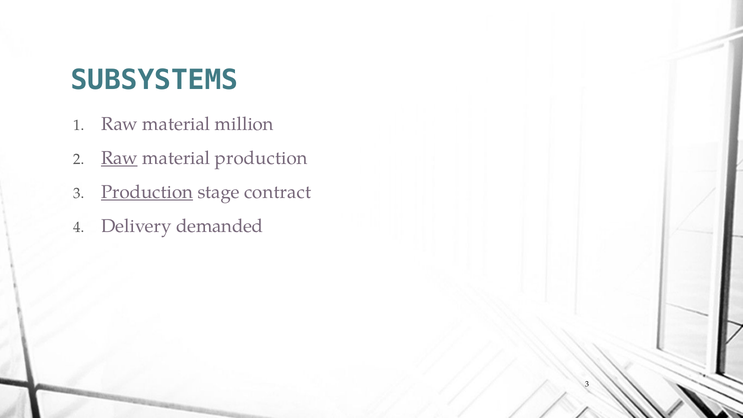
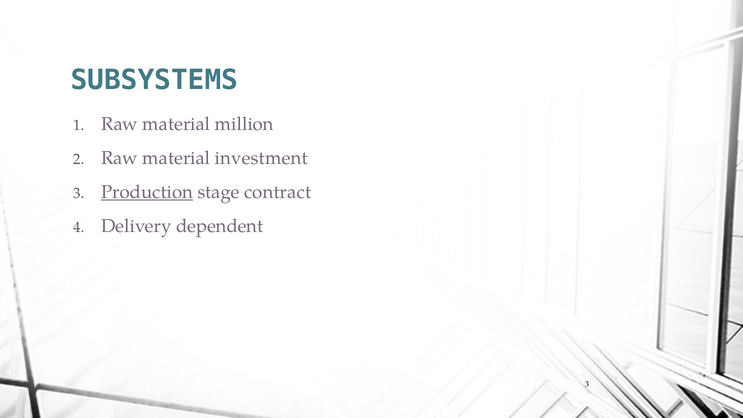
Raw at (120, 158) underline: present -> none
material production: production -> investment
demanded: demanded -> dependent
